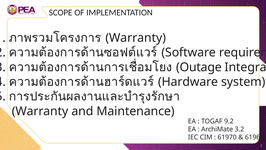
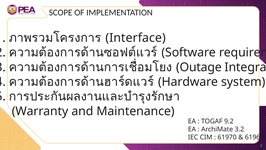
Warranty at (136, 38): Warranty -> Interface
